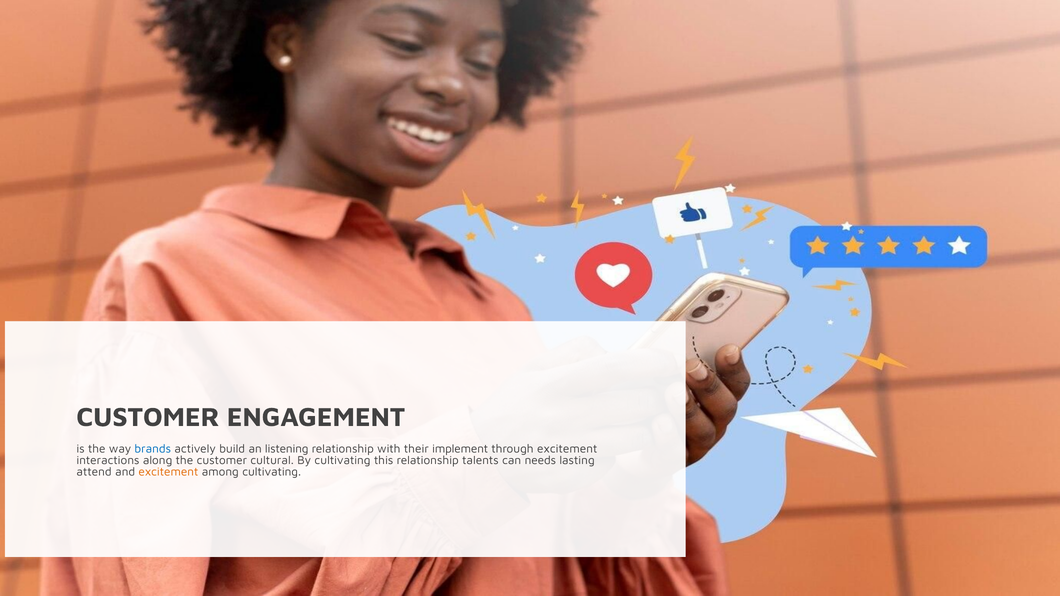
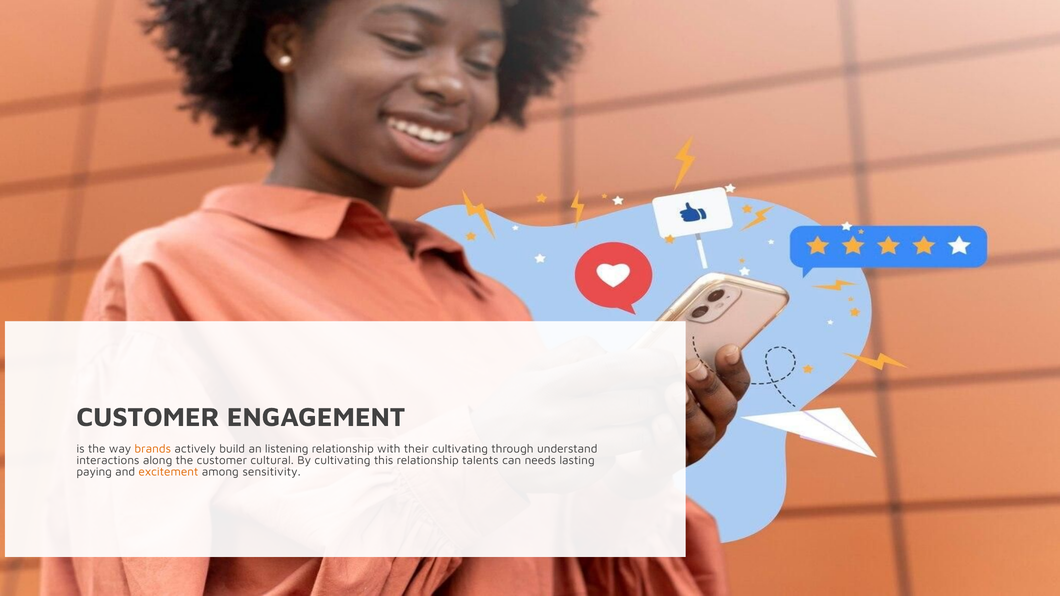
brands colour: blue -> orange
their implement: implement -> cultivating
through excitement: excitement -> understand
attend: attend -> paying
among cultivating: cultivating -> sensitivity
